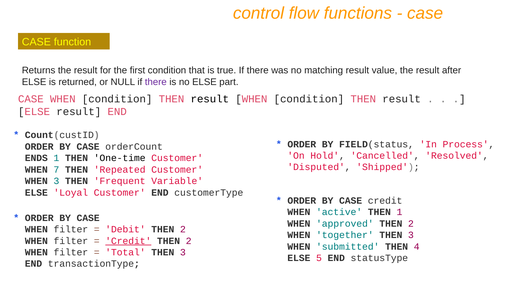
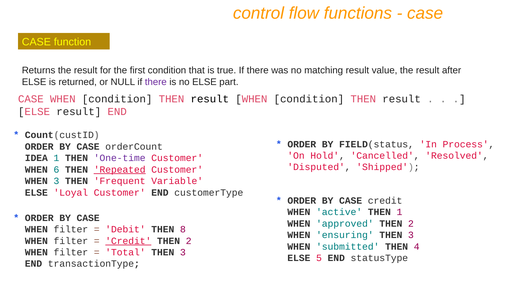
ENDS: ENDS -> IDEA
One-time colour: black -> purple
7: 7 -> 6
Repeated underline: none -> present
Debit THEN 2: 2 -> 8
together: together -> ensuring
